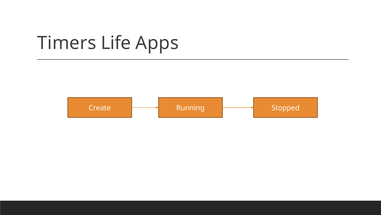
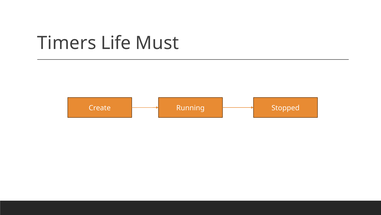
Apps: Apps -> Must
